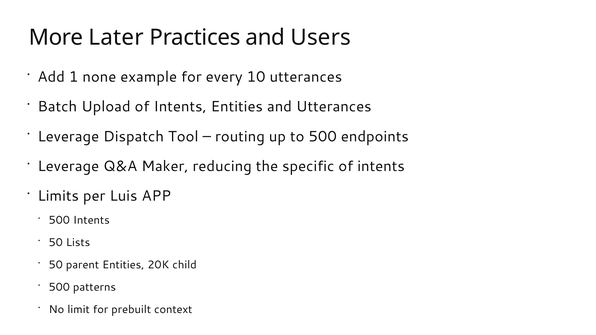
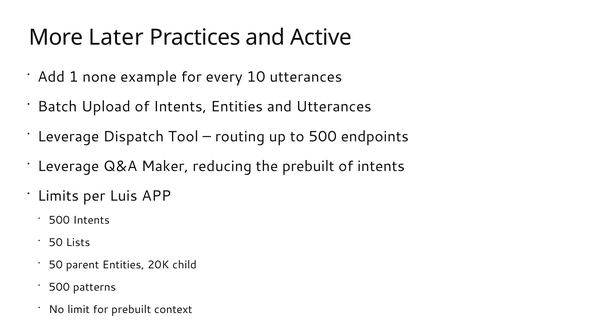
Users: Users -> Active
the specific: specific -> prebuilt
